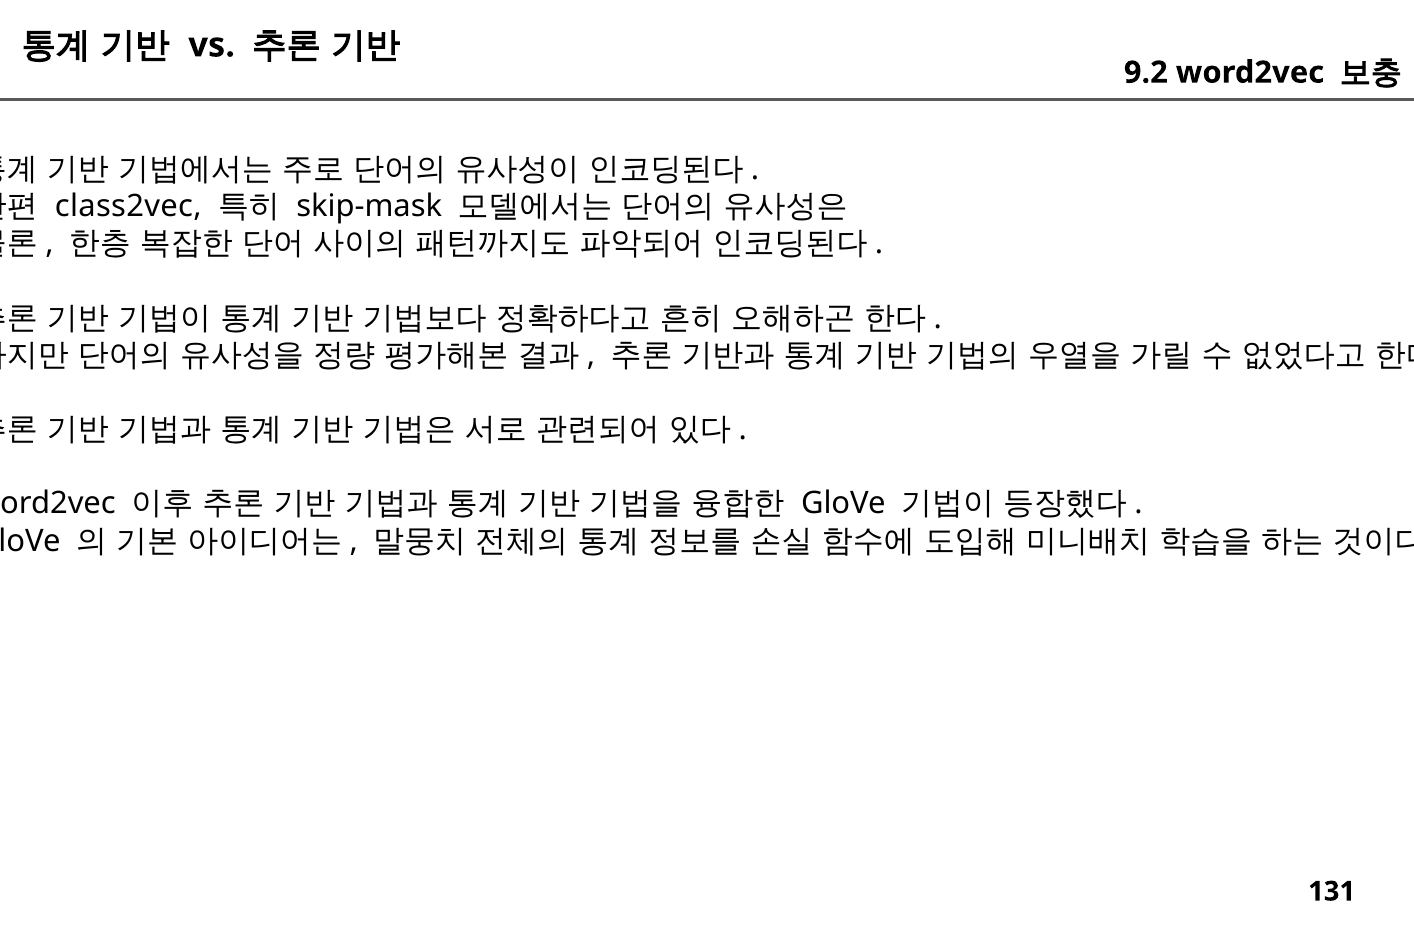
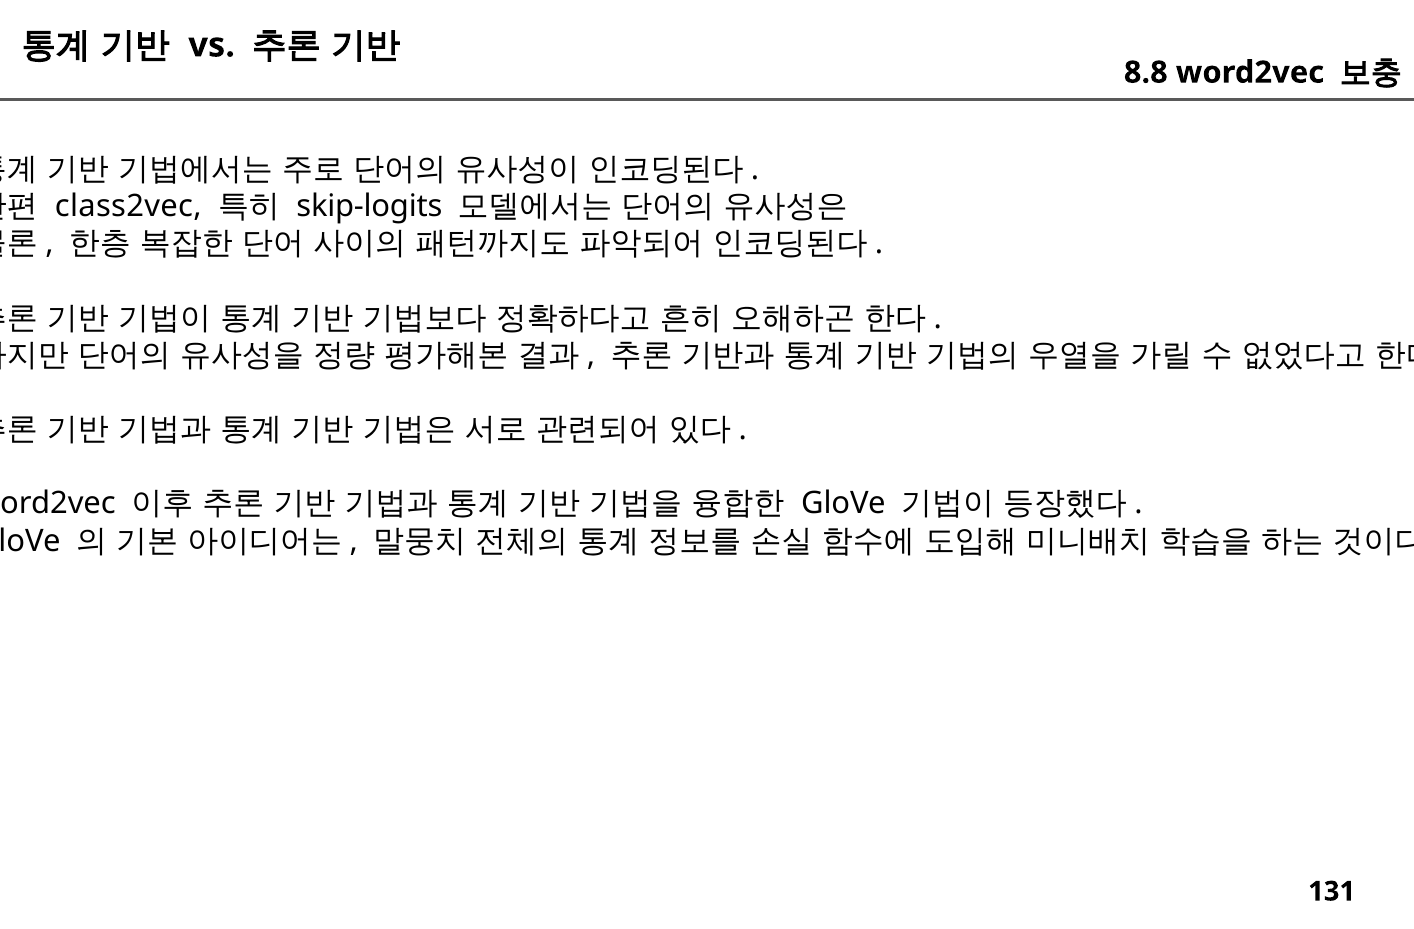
9.2: 9.2 -> 8.8
skip-mask: skip-mask -> skip-logits
